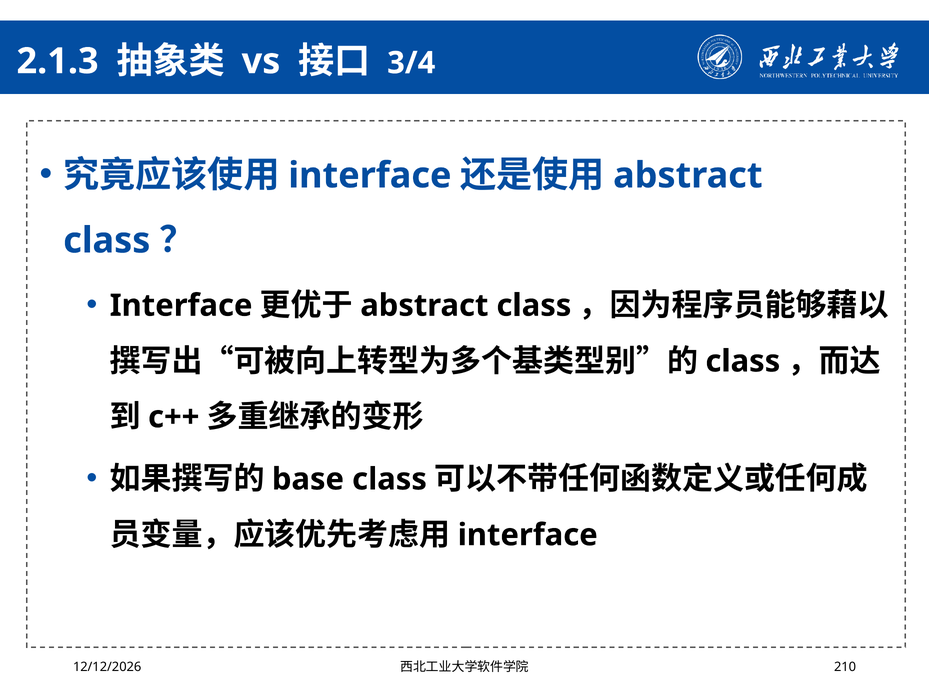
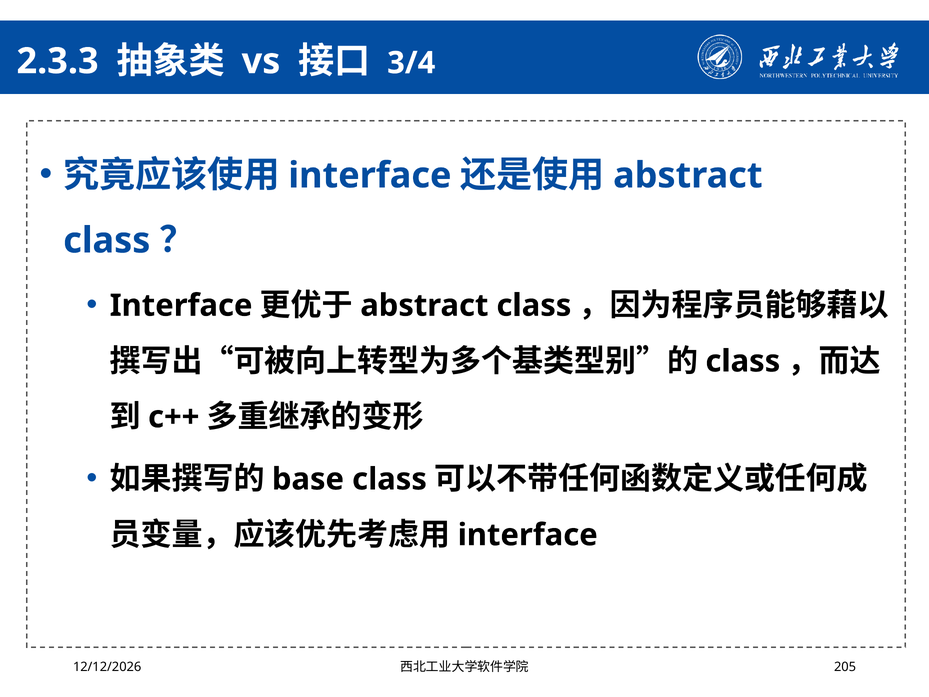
2.1.3: 2.1.3 -> 2.3.3
210: 210 -> 205
